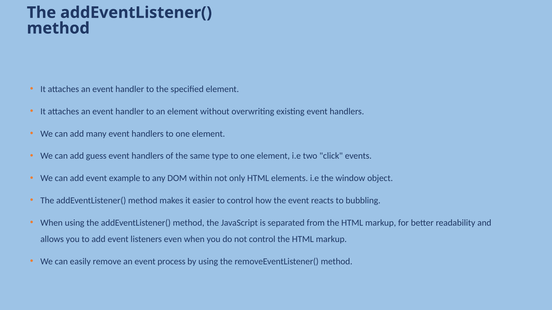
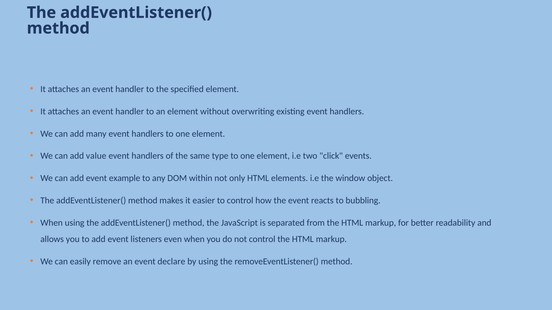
guess: guess -> value
process: process -> declare
